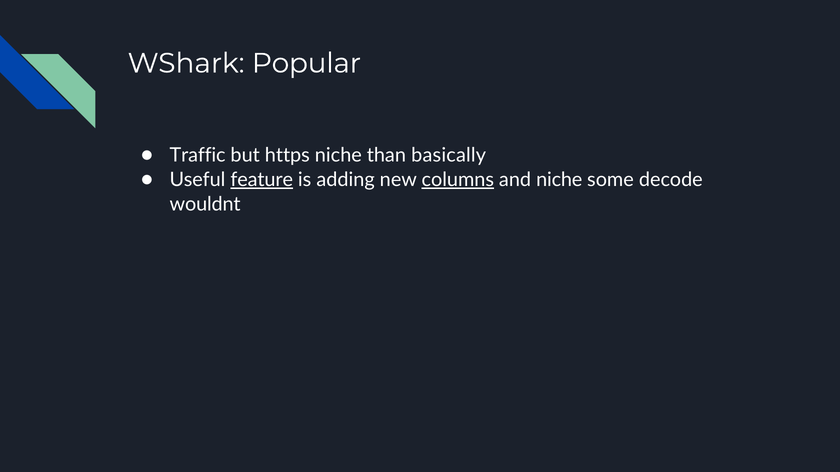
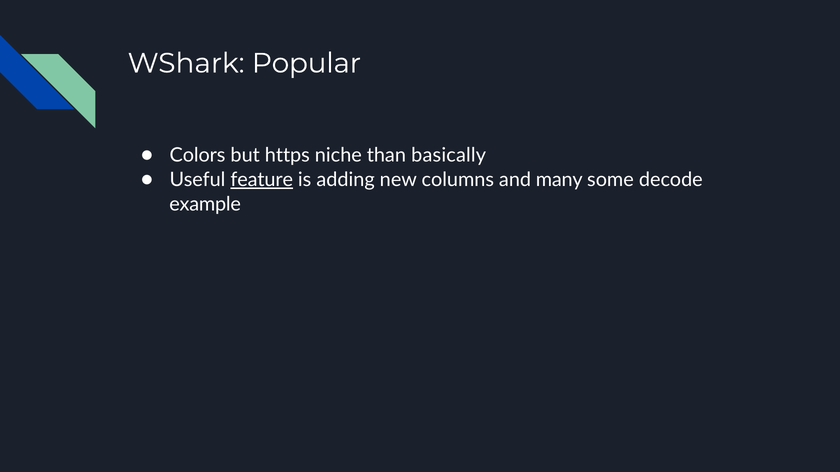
Traffic: Traffic -> Colors
columns underline: present -> none
and niche: niche -> many
wouldnt: wouldnt -> example
